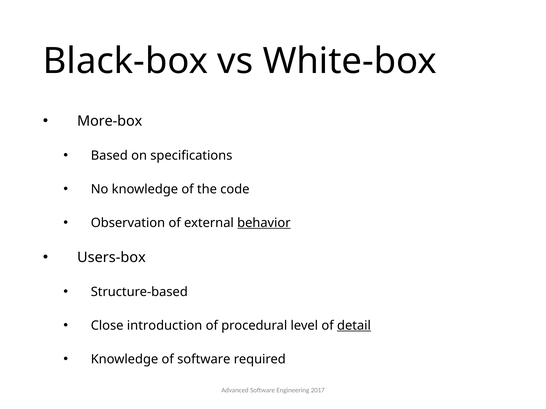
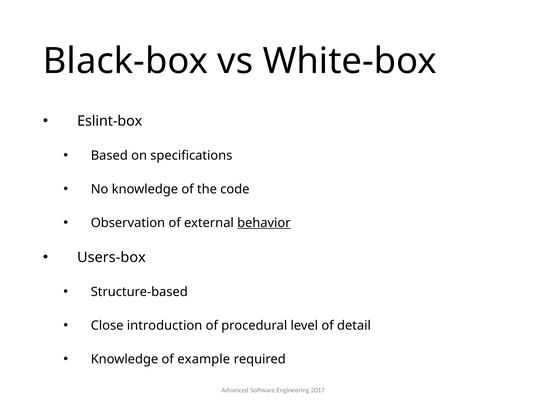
More-box: More-box -> Eslint-box
detail underline: present -> none
of software: software -> example
